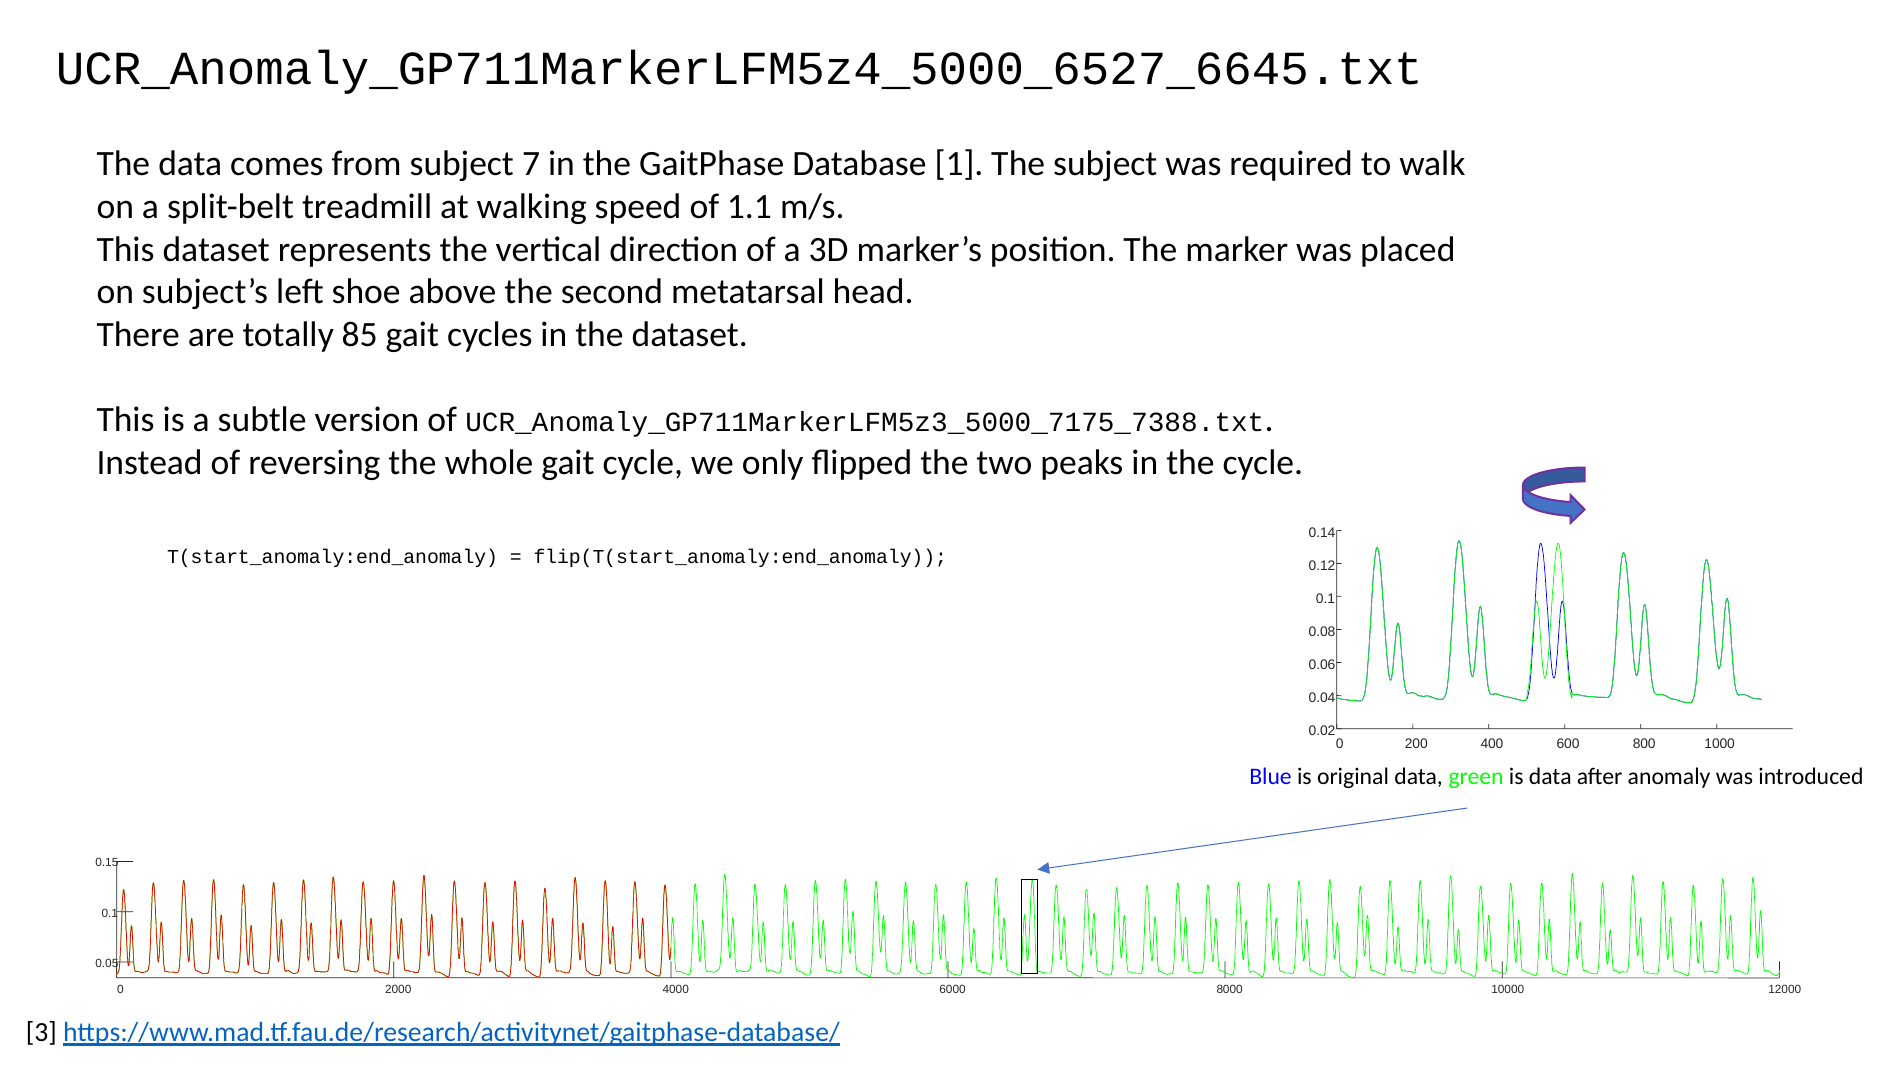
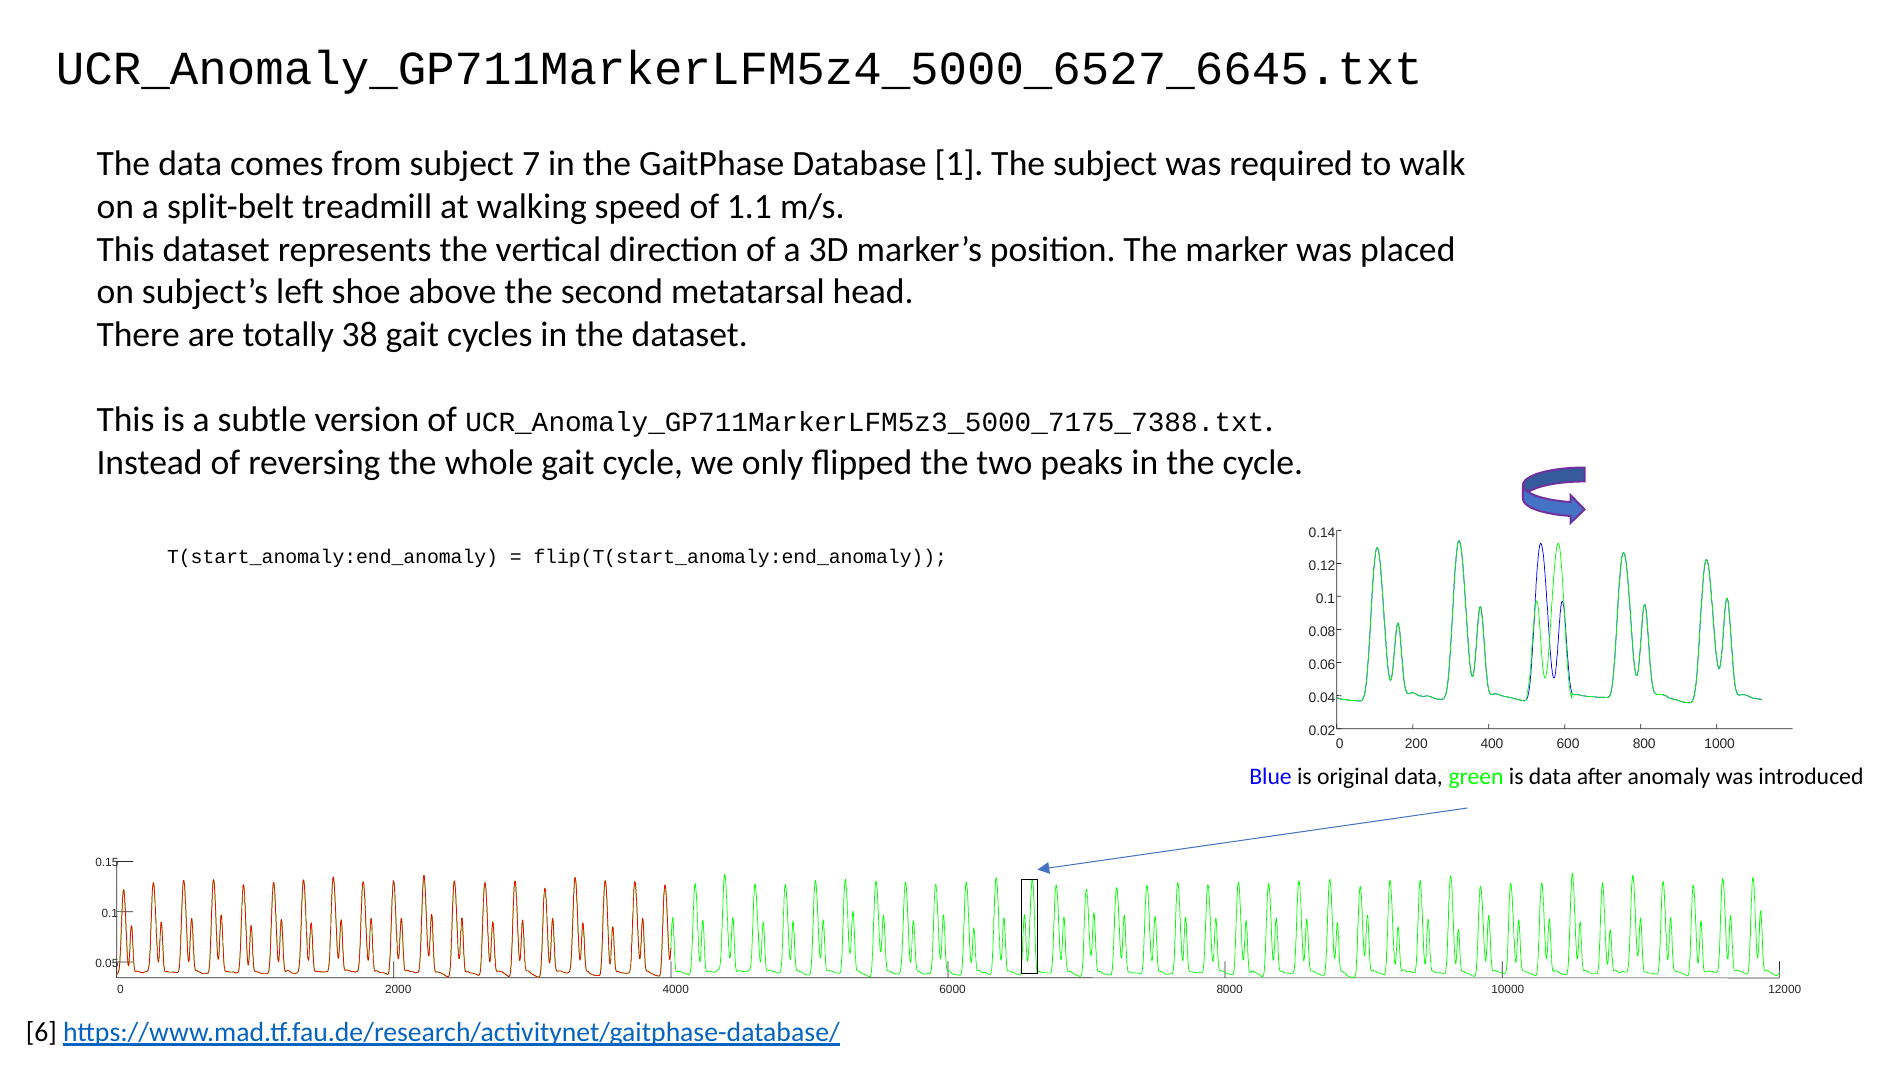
85: 85 -> 38
3: 3 -> 6
